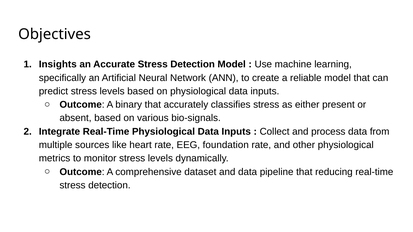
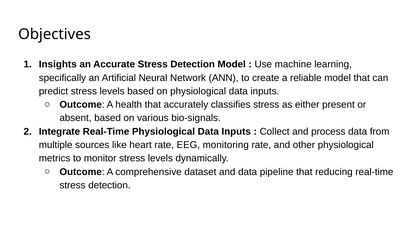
binary: binary -> health
foundation: foundation -> monitoring
